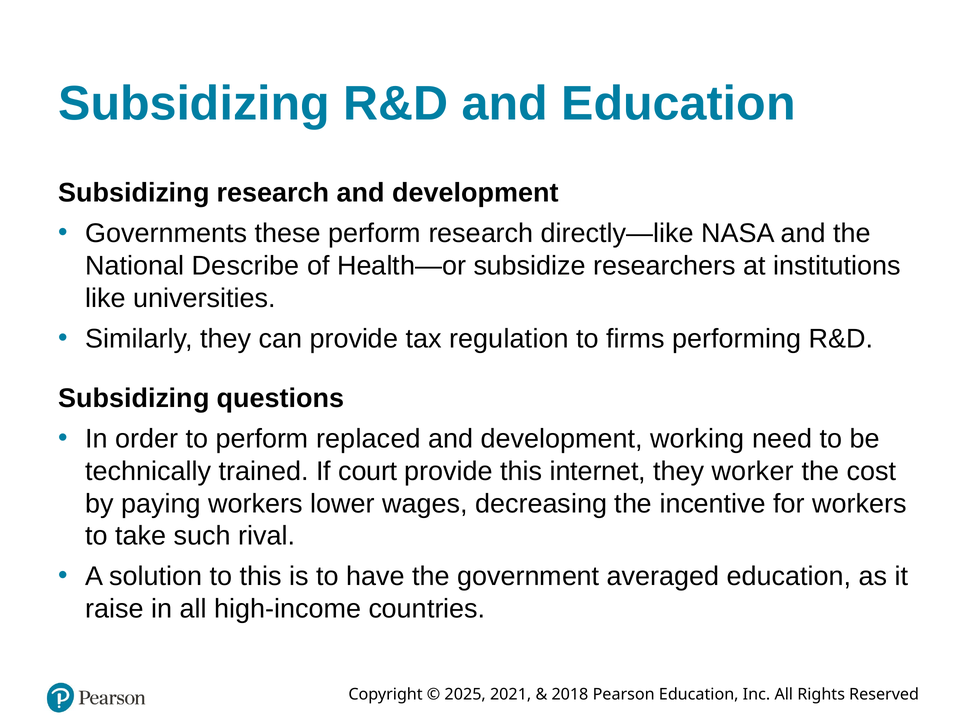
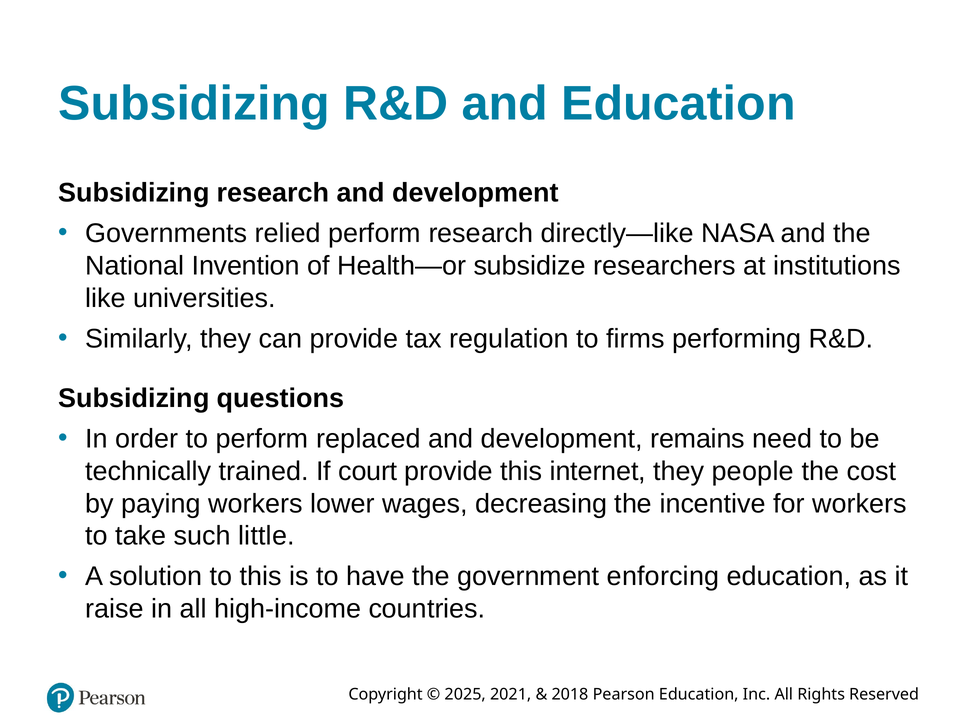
these: these -> relied
Describe: Describe -> Invention
working: working -> remains
worker: worker -> people
rival: rival -> little
averaged: averaged -> enforcing
